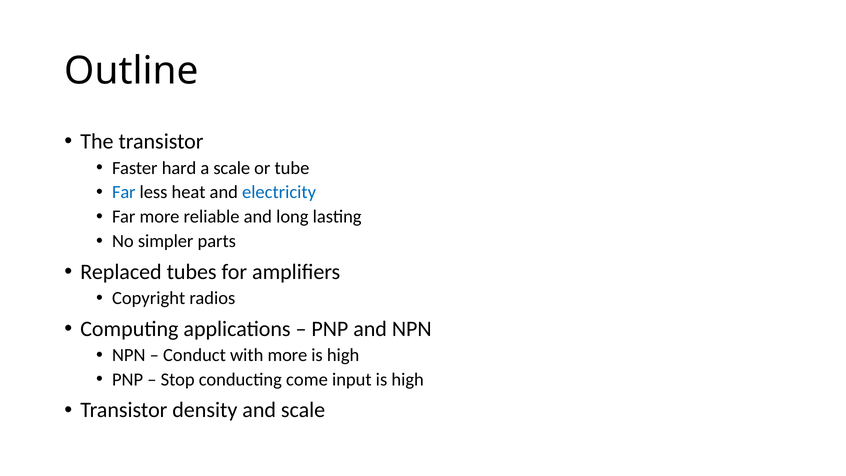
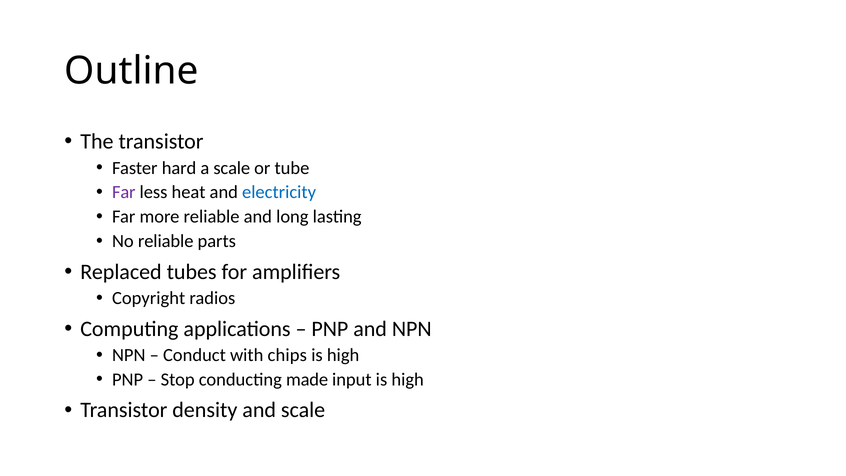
Far at (124, 192) colour: blue -> purple
No simpler: simpler -> reliable
with more: more -> chips
come: come -> made
